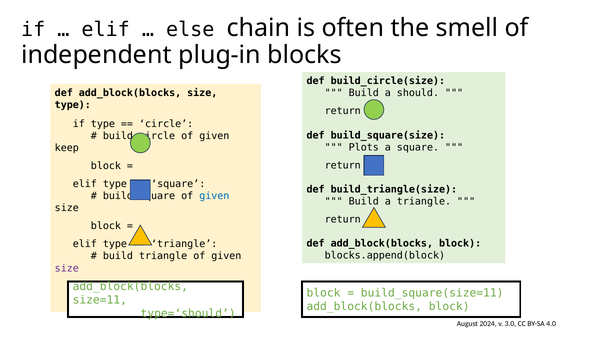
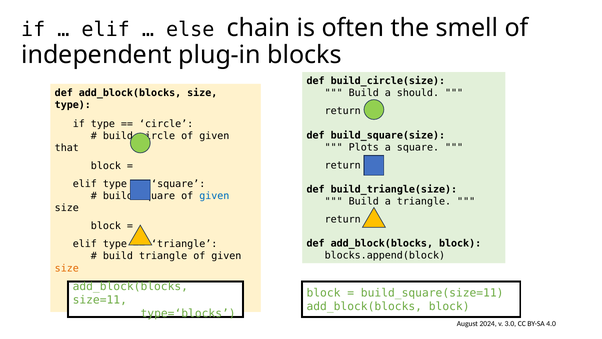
keep: keep -> that
size at (67, 268) colour: purple -> orange
type=‘should: type=‘should -> type=‘blocks
